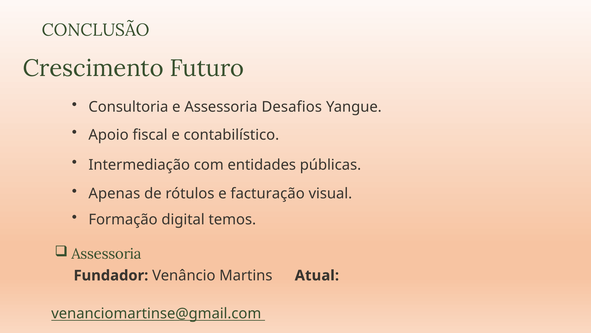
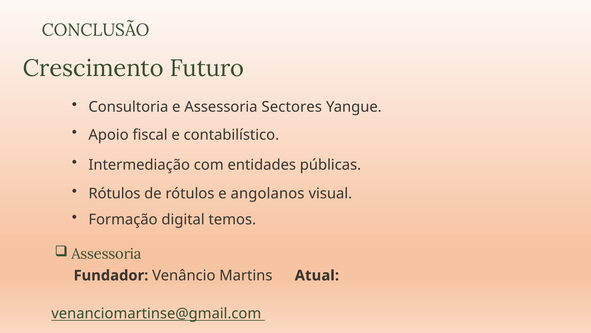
Desafios: Desafios -> Sectores
Apenas at (114, 193): Apenas -> Rótulos
facturação: facturação -> angolanos
